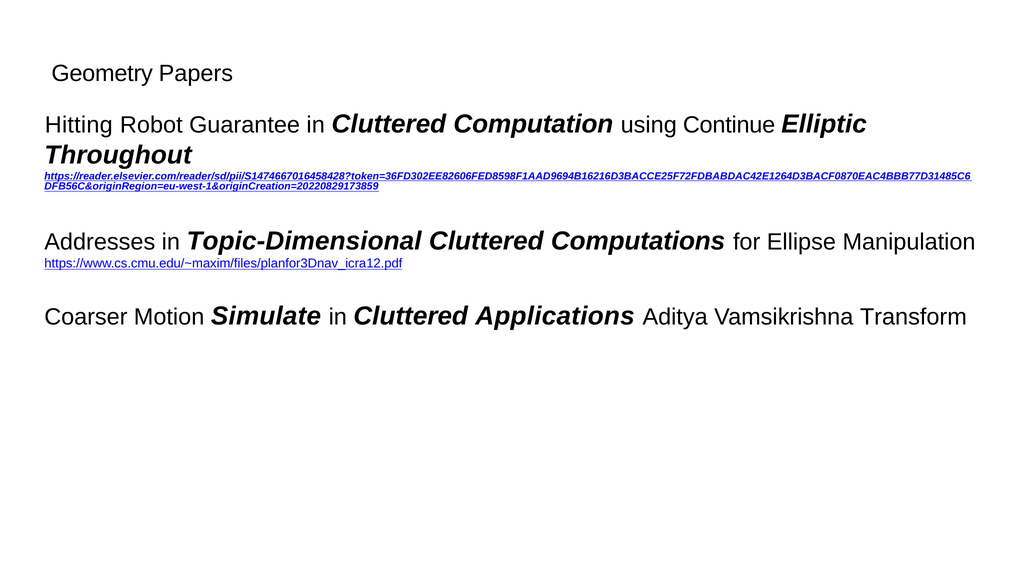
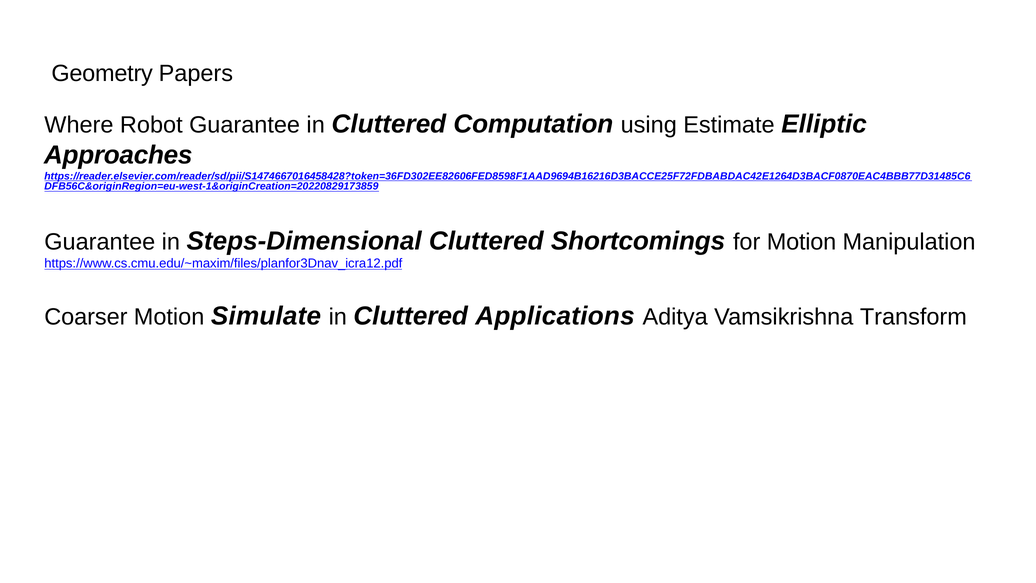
Hitting: Hitting -> Where
Continue: Continue -> Estimate
Throughout: Throughout -> Approaches
Addresses at (100, 242): Addresses -> Guarantee
Topic-Dimensional: Topic-Dimensional -> Steps-Dimensional
Computations: Computations -> Shortcomings
for Ellipse: Ellipse -> Motion
